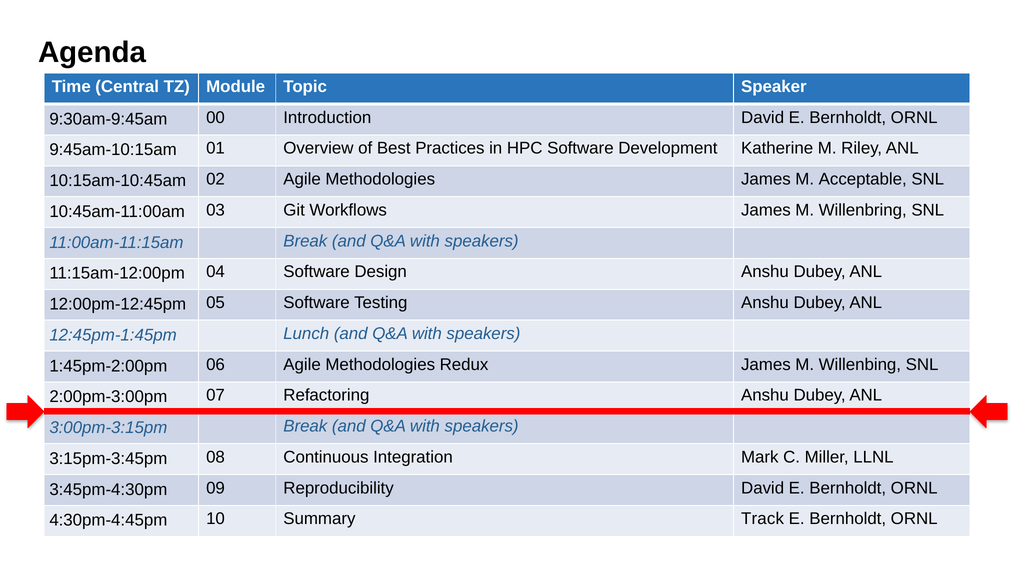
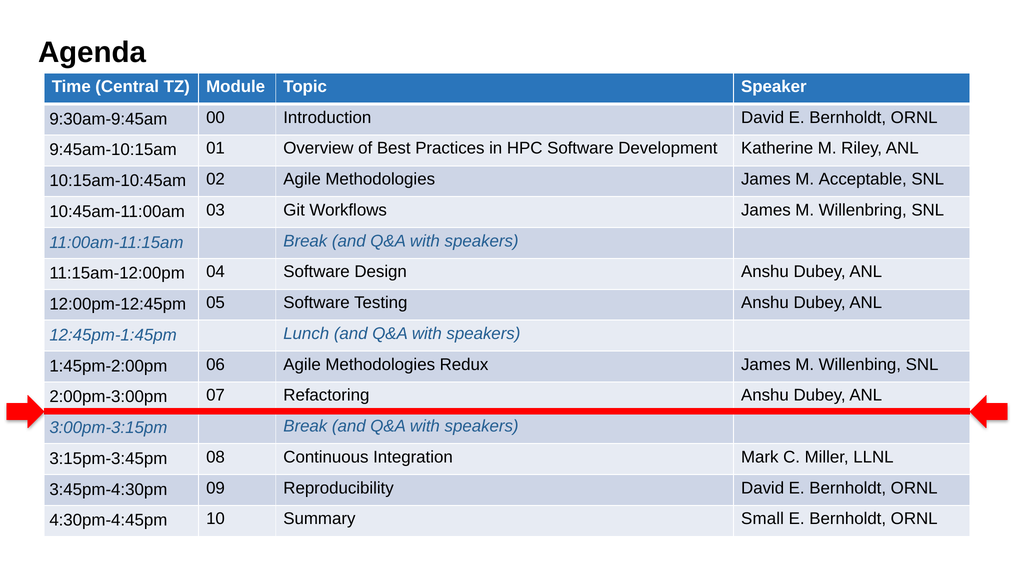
Track: Track -> Small
